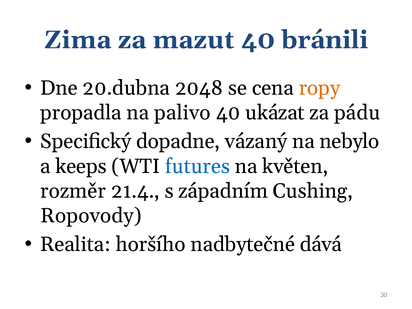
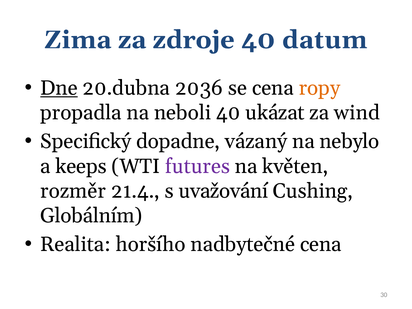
mazut: mazut -> zdroje
bránili: bránili -> datum
Dne underline: none -> present
2048: 2048 -> 2036
palivo: palivo -> neboli
pádu: pádu -> wind
futures colour: blue -> purple
západním: západním -> uvažování
Ropovody: Ropovody -> Globálním
nadbytečné dává: dává -> cena
